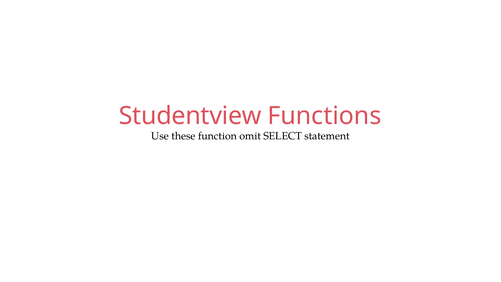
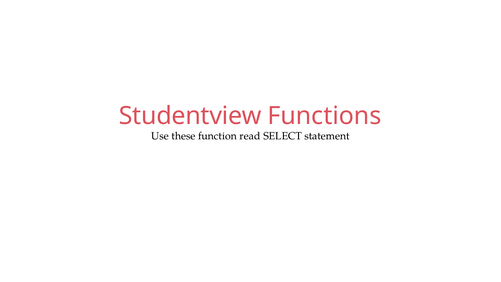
omit: omit -> read
